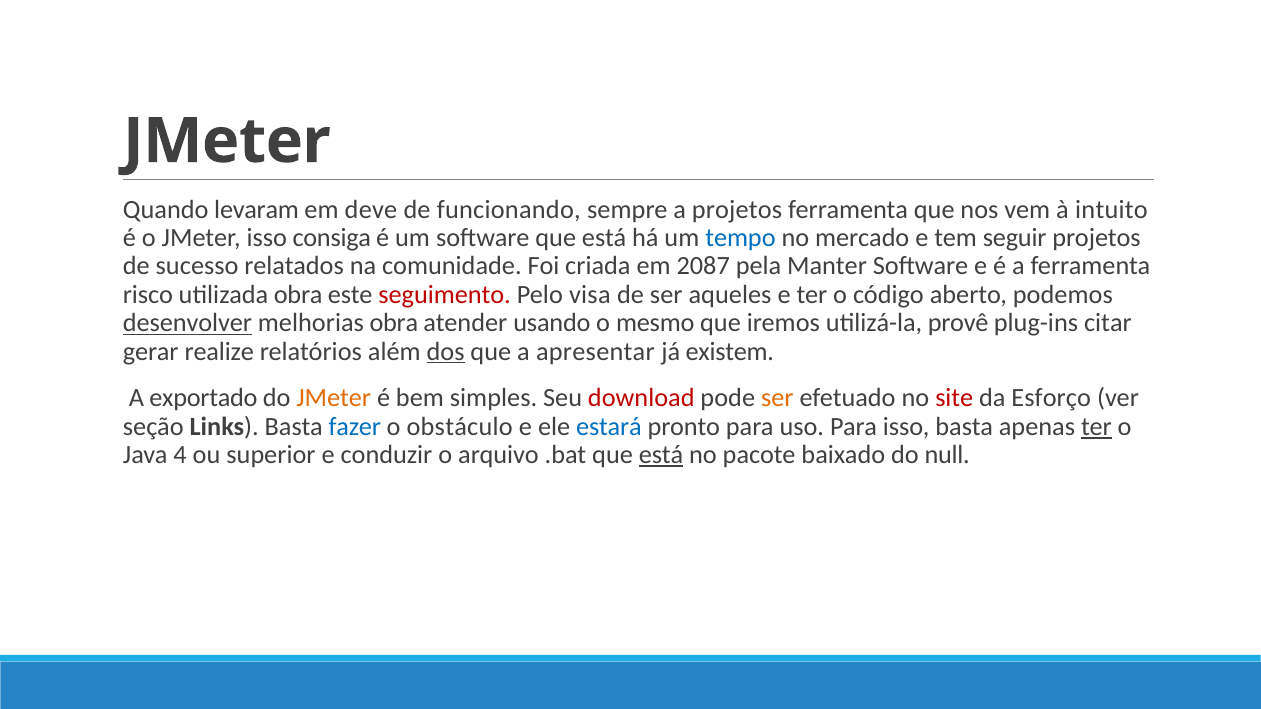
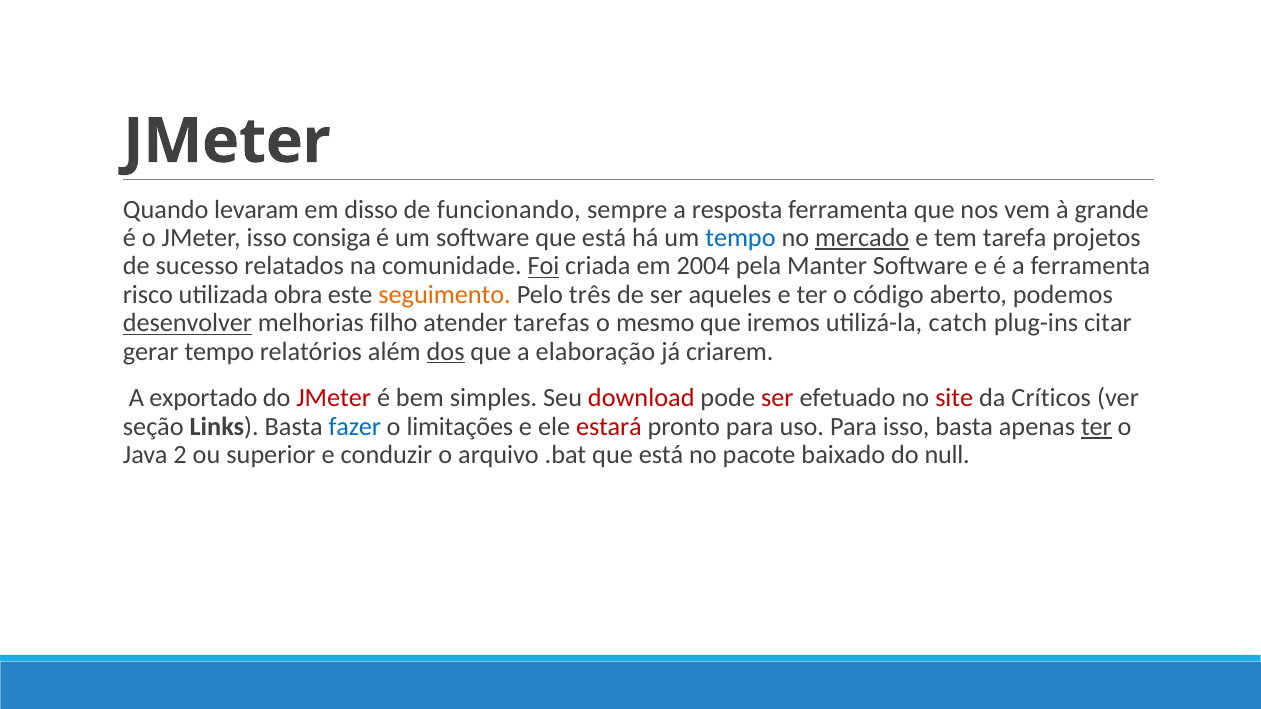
deve: deve -> disso
a projetos: projetos -> resposta
intuito: intuito -> grande
mercado underline: none -> present
seguir: seguir -> tarefa
Foi underline: none -> present
2087: 2087 -> 2004
seguimento colour: red -> orange
visa: visa -> três
melhorias obra: obra -> filho
usando: usando -> tarefas
provê: provê -> catch
gerar realize: realize -> tempo
apresentar: apresentar -> elaboração
existem: existem -> criarem
JMeter at (334, 398) colour: orange -> red
ser at (777, 398) colour: orange -> red
Esforço: Esforço -> Críticos
obstáculo: obstáculo -> limitações
estará colour: blue -> red
4: 4 -> 2
está at (661, 455) underline: present -> none
